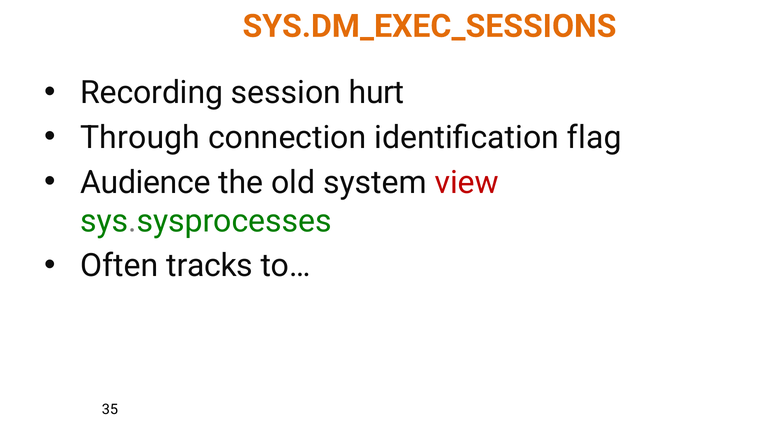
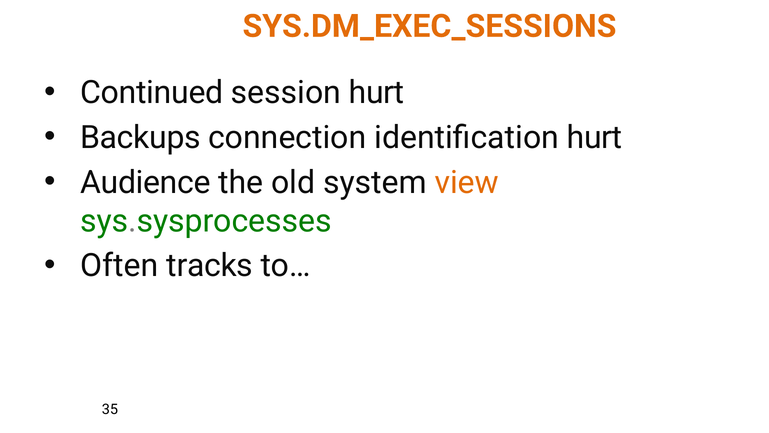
Recording: Recording -> Continued
Through: Through -> Backups
identification flag: flag -> hurt
view colour: red -> orange
